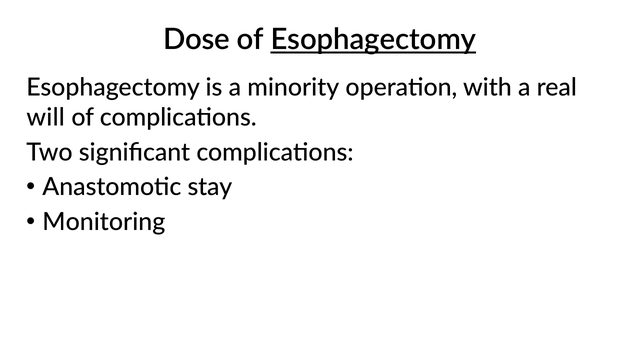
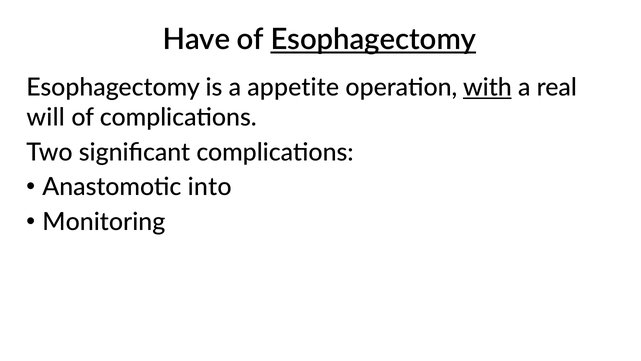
Dose: Dose -> Have
minority: minority -> appetite
with underline: none -> present
stay: stay -> into
